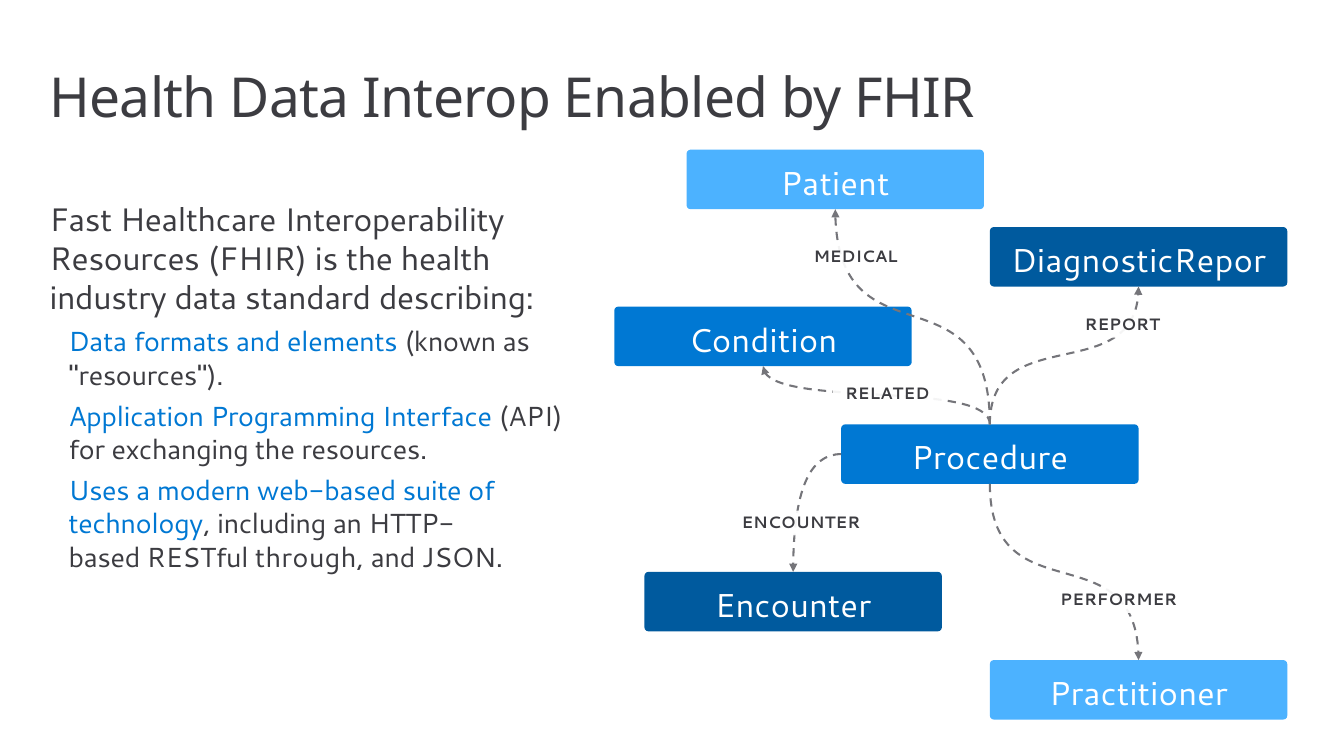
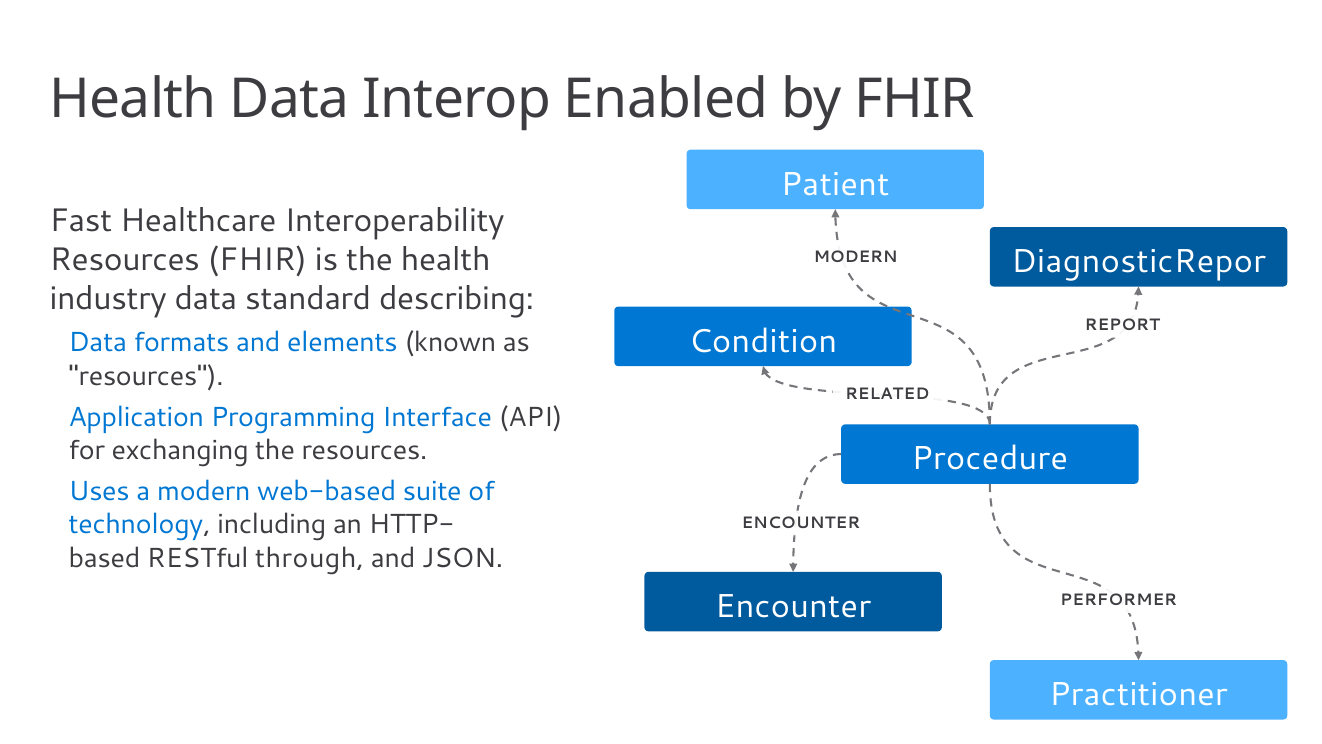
MEDICAL at (856, 257): MEDICAL -> MODERN
